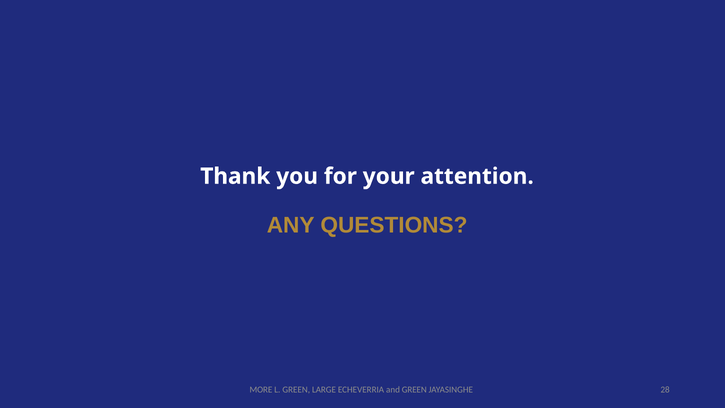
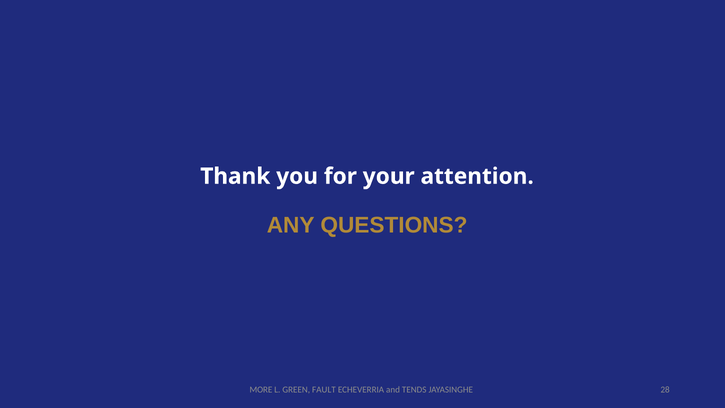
LARGE: LARGE -> FAULT
and GREEN: GREEN -> TENDS
